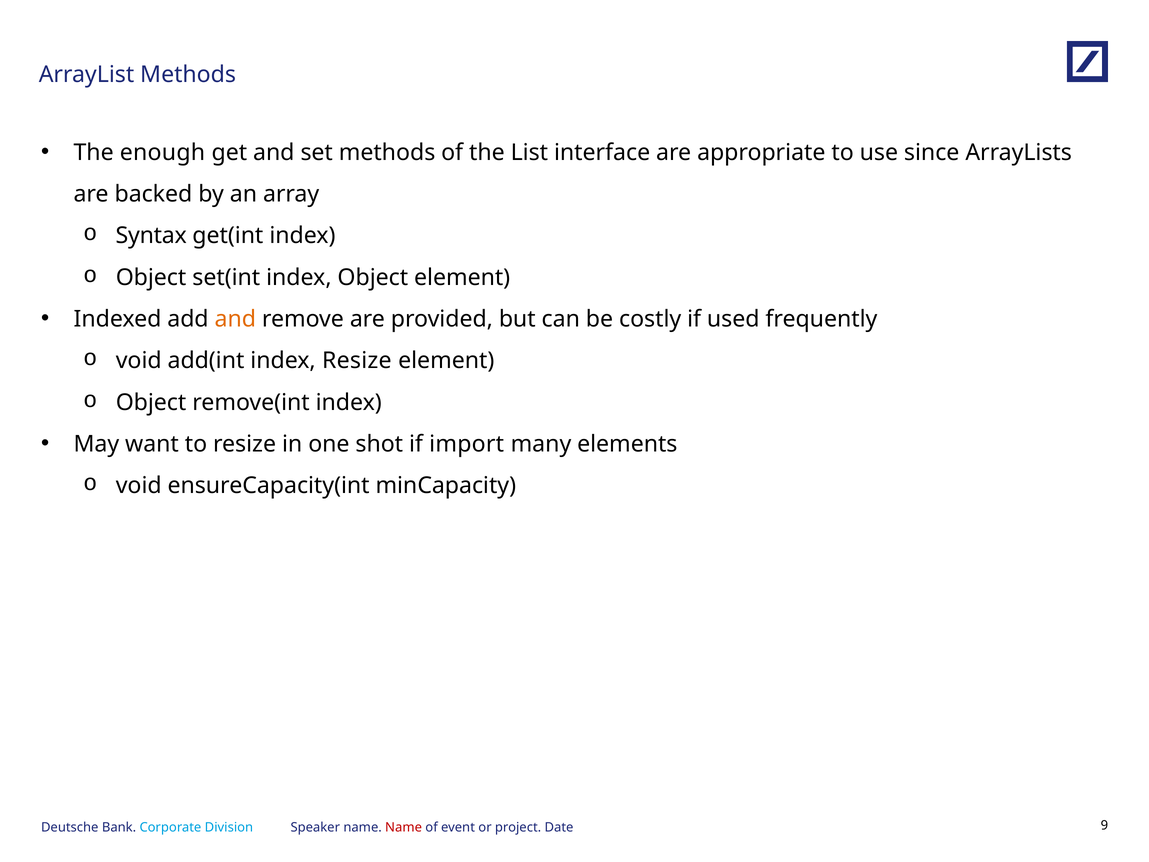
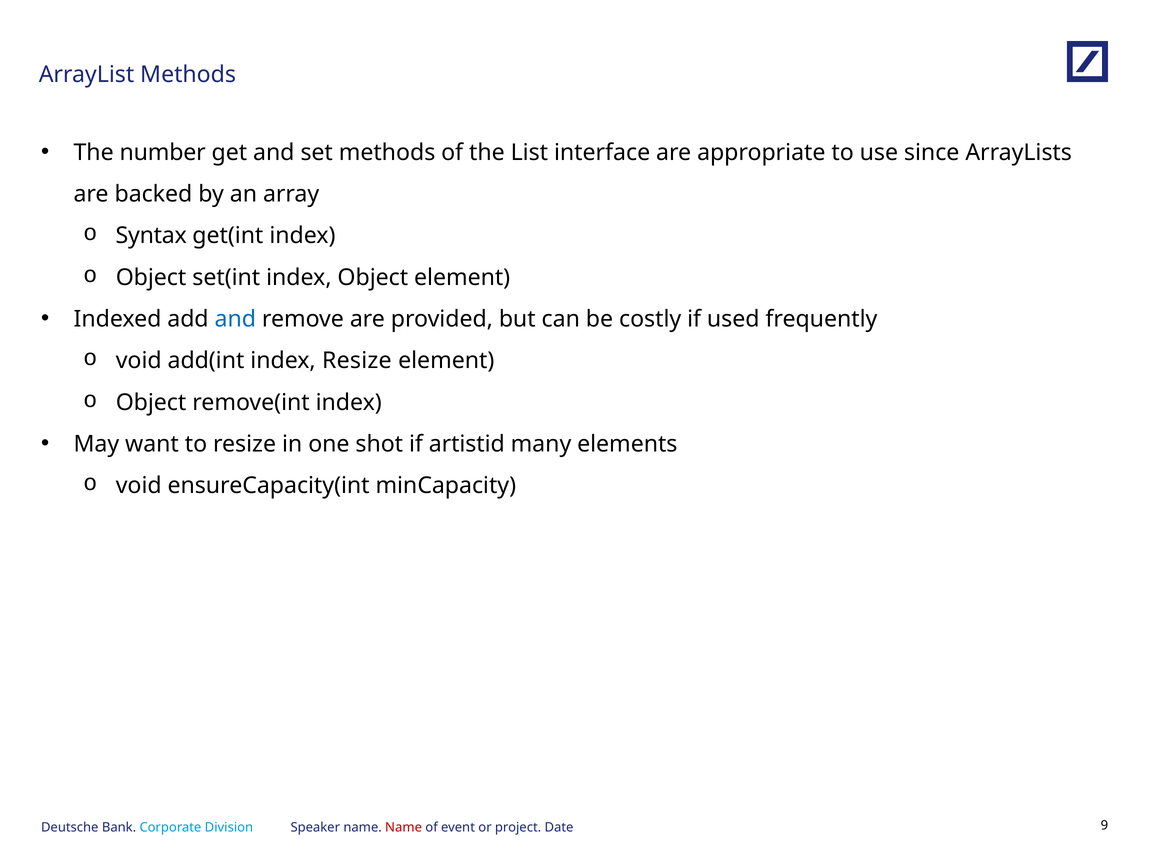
enough: enough -> number
and at (235, 319) colour: orange -> blue
import: import -> artistid
